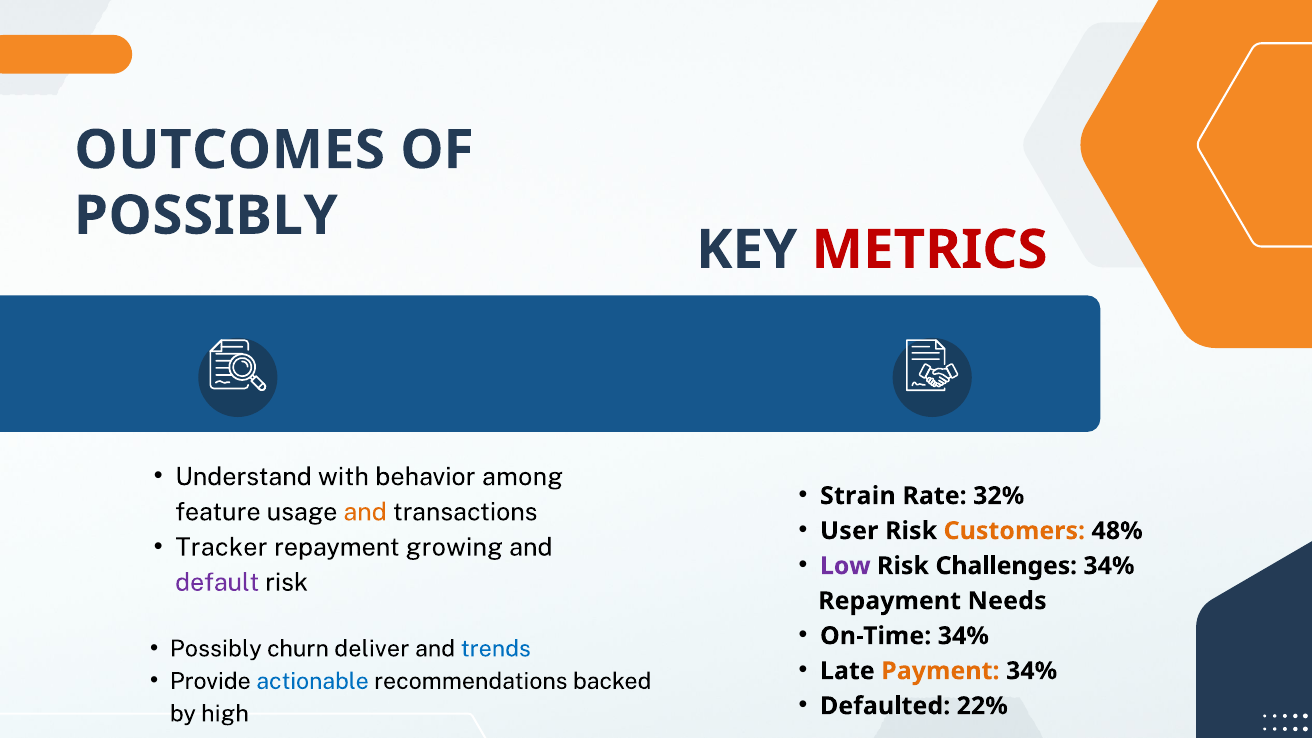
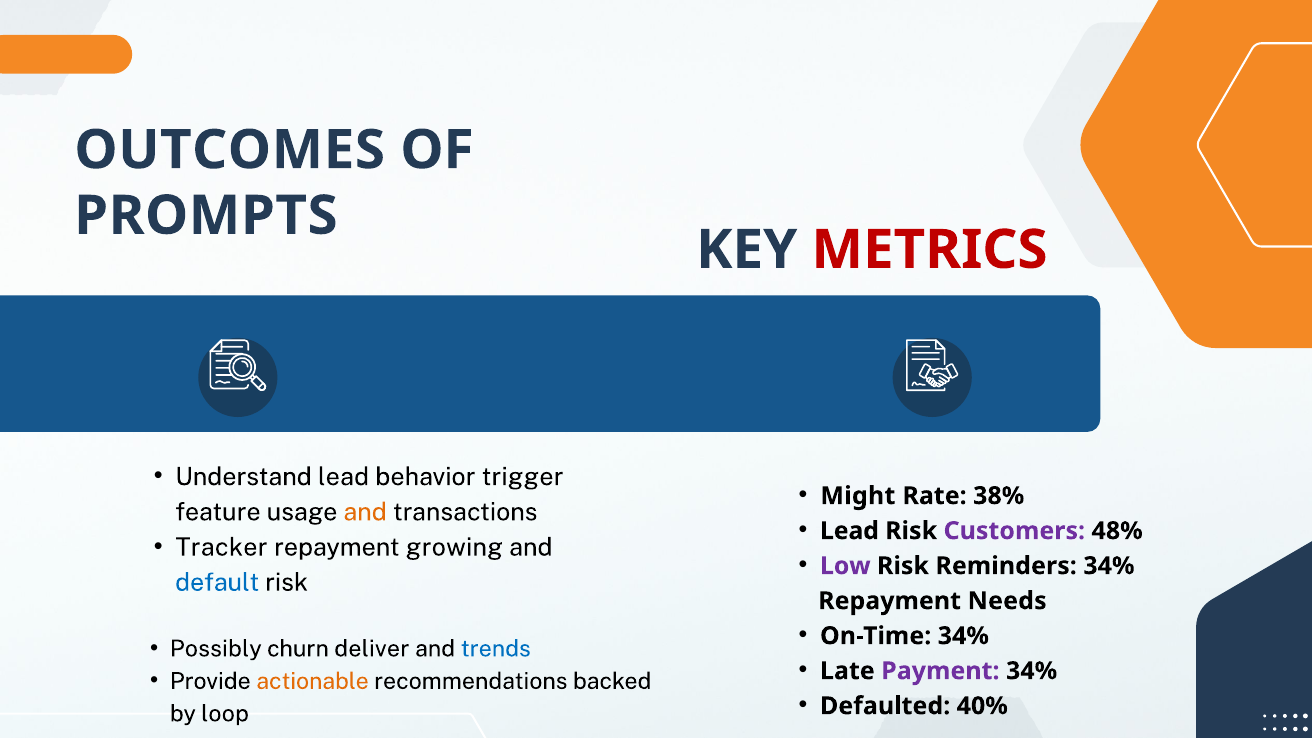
POSSIBLY at (206, 216): POSSIBLY -> PROMPTS
Understand with: with -> lead
among: among -> trigger
Strain: Strain -> Might
32%: 32% -> 38%
User at (849, 531): User -> Lead
Customers colour: orange -> purple
Challenges: Challenges -> Reminders
default colour: purple -> blue
Payment colour: orange -> purple
actionable colour: blue -> orange
22%: 22% -> 40%
high: high -> loop
